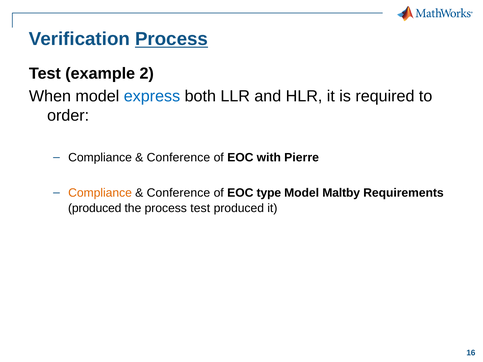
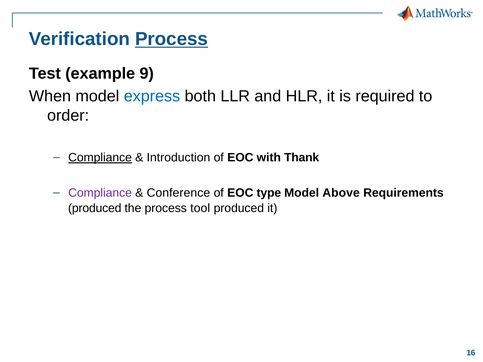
2: 2 -> 9
Compliance at (100, 158) underline: none -> present
Conference at (178, 158): Conference -> Introduction
Pierre: Pierre -> Thank
Compliance at (100, 193) colour: orange -> purple
Maltby: Maltby -> Above
the process test: test -> tool
